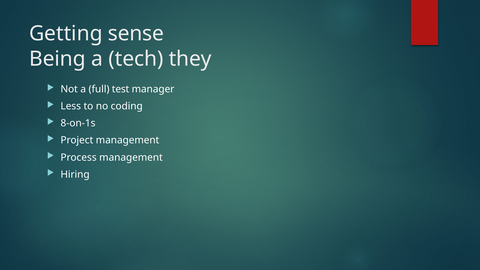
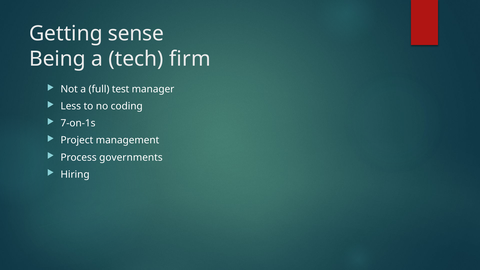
they: they -> firm
8-on-1s: 8-on-1s -> 7-on-1s
Process management: management -> governments
